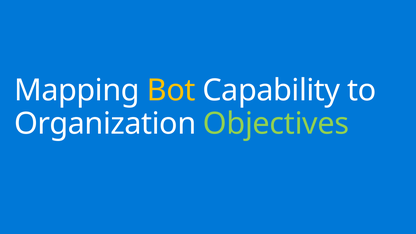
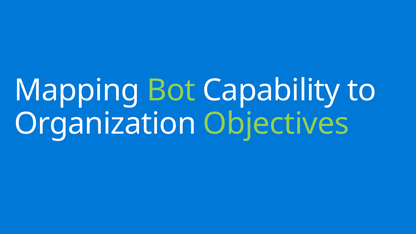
Bot colour: yellow -> light green
